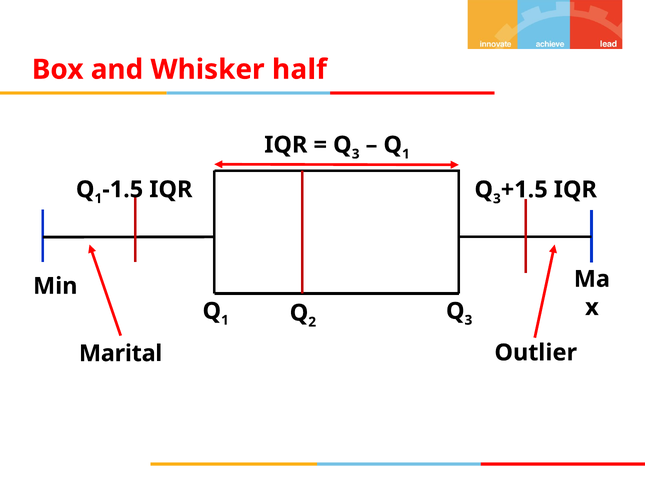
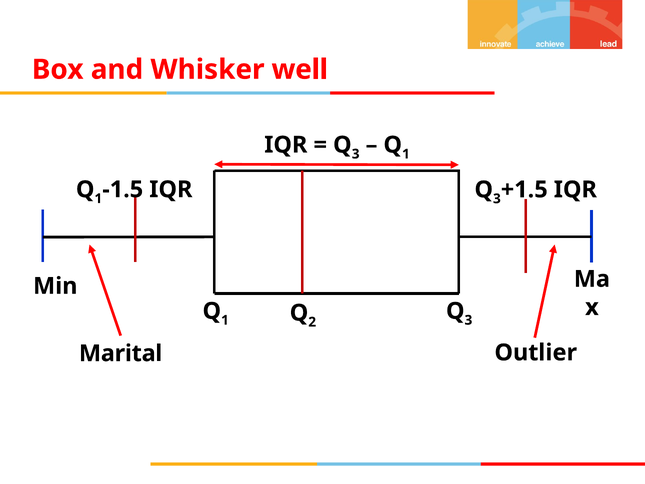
half: half -> well
